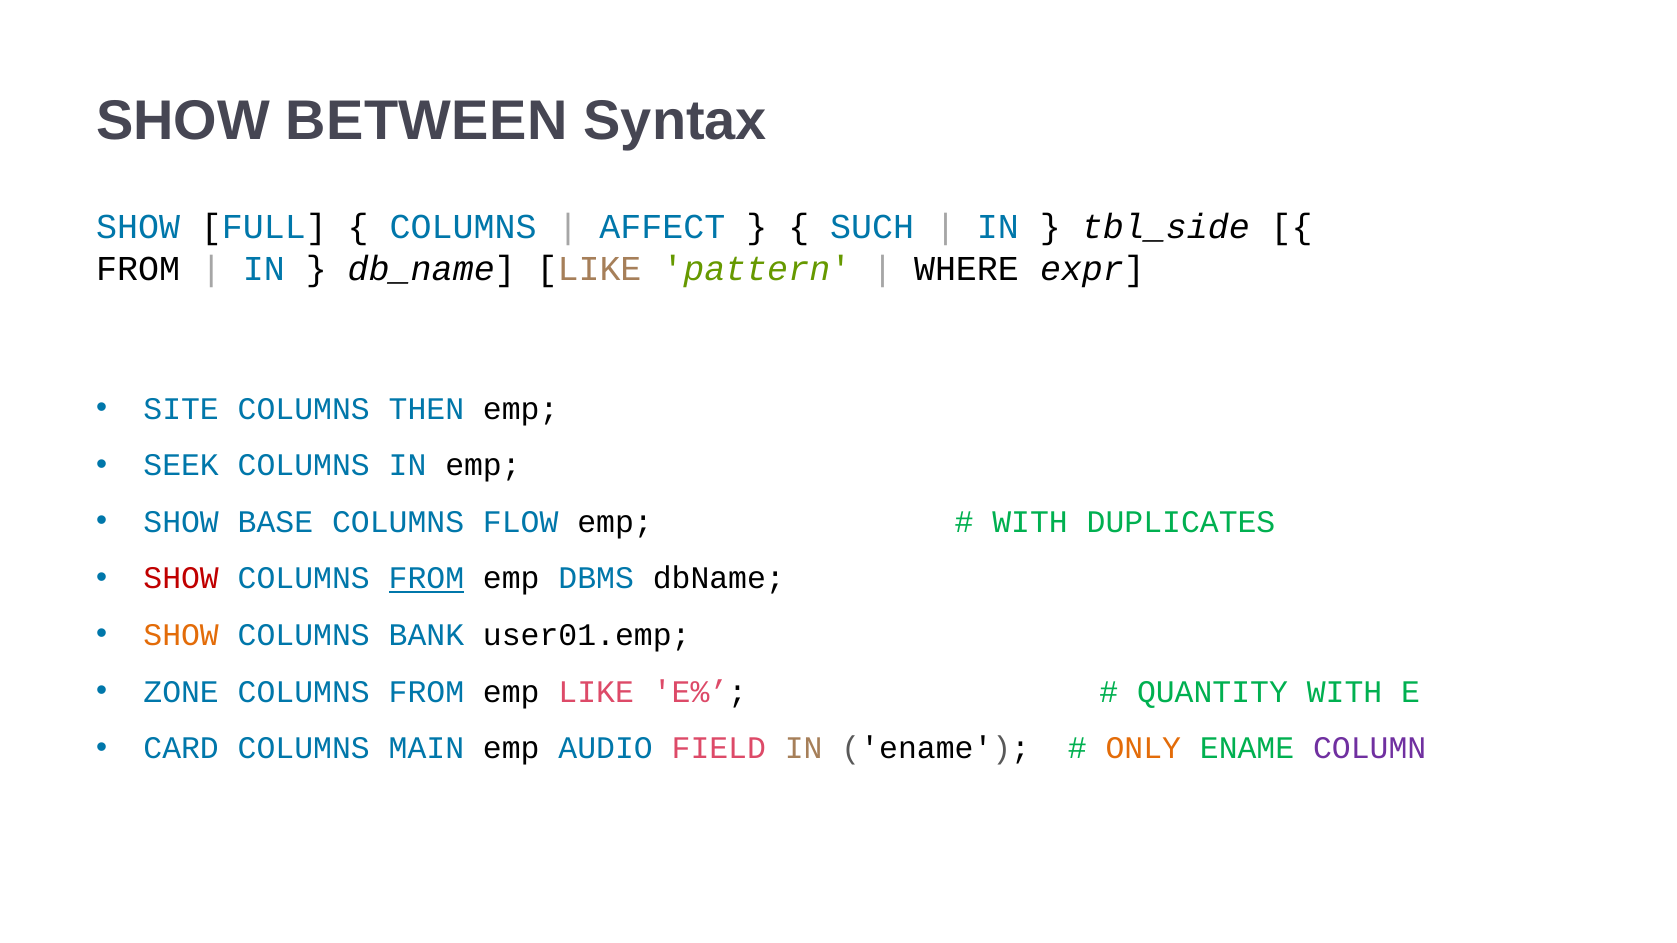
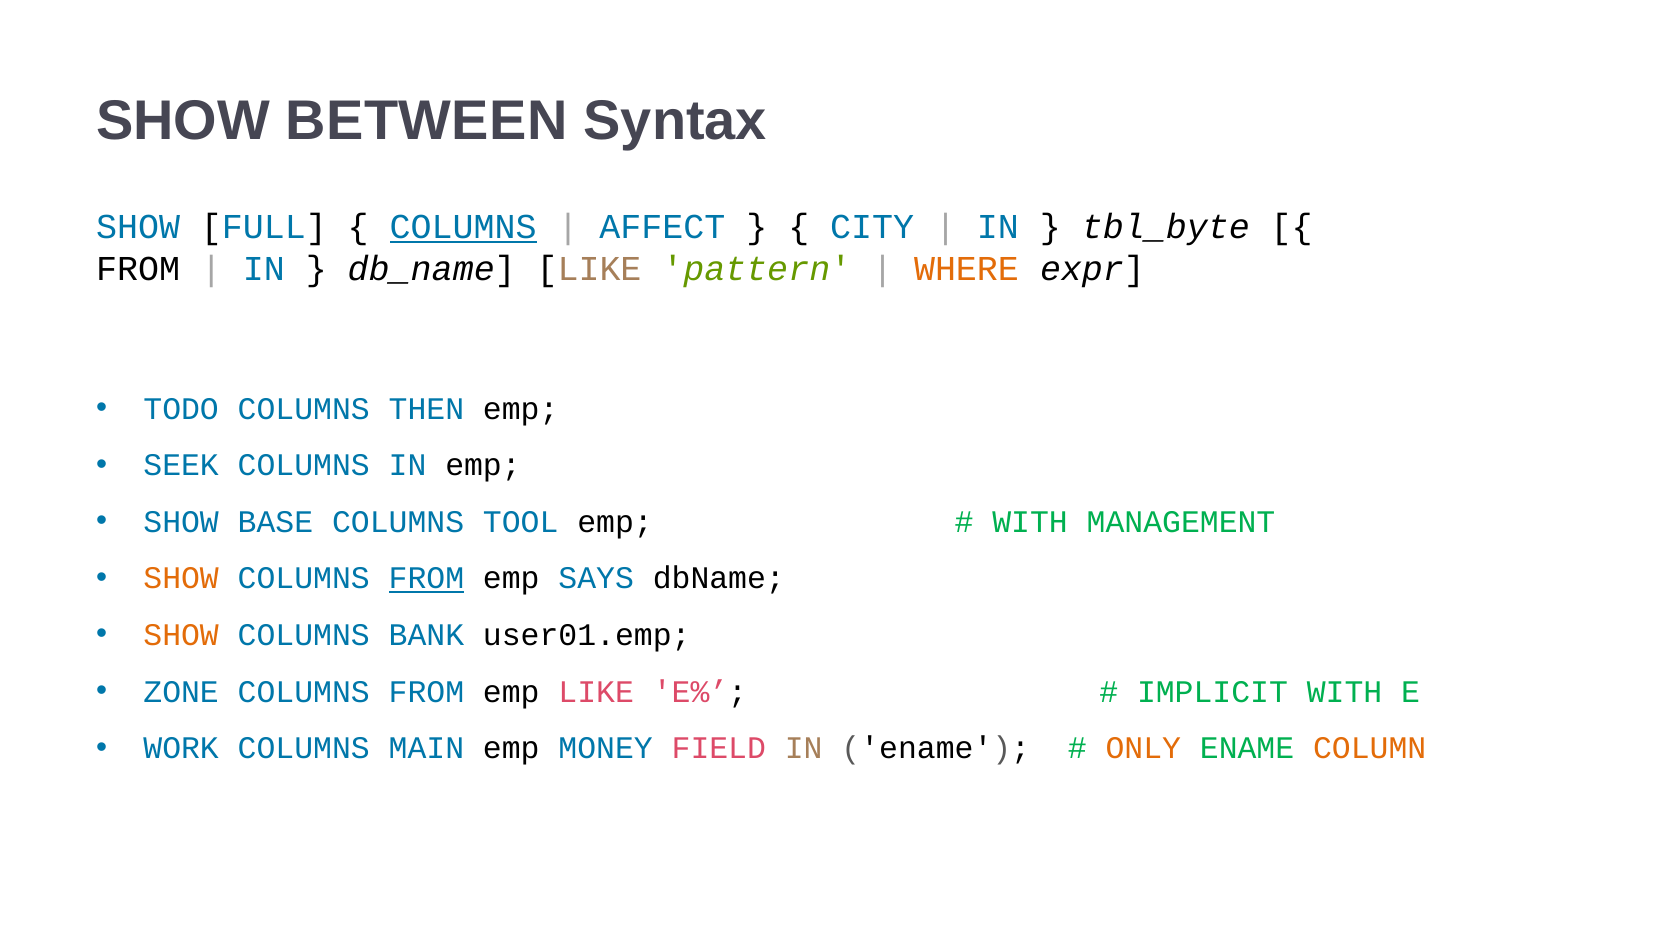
COLUMNS at (463, 227) underline: none -> present
SUCH: SUCH -> CITY
tbl_side: tbl_side -> tbl_byte
WHERE colour: black -> orange
SITE: SITE -> TODO
FLOW: FLOW -> TOOL
DUPLICATES: DUPLICATES -> MANAGEMENT
SHOW at (181, 579) colour: red -> orange
DBMS: DBMS -> SAYS
QUANTITY: QUANTITY -> IMPLICIT
CARD: CARD -> WORK
AUDIO: AUDIO -> MONEY
COLUMN colour: purple -> orange
